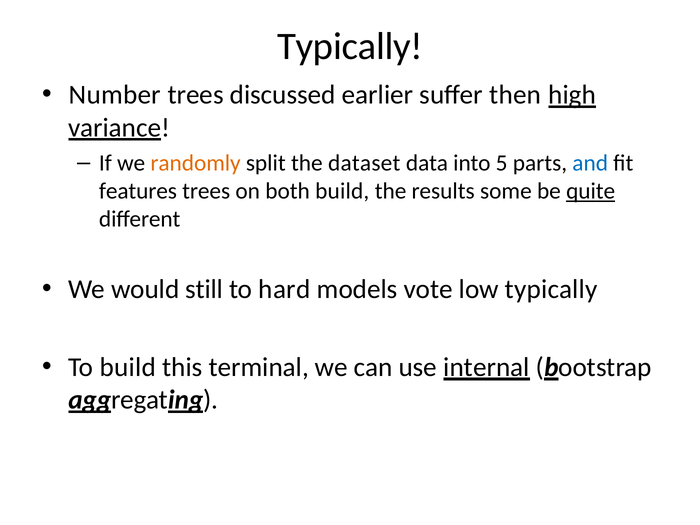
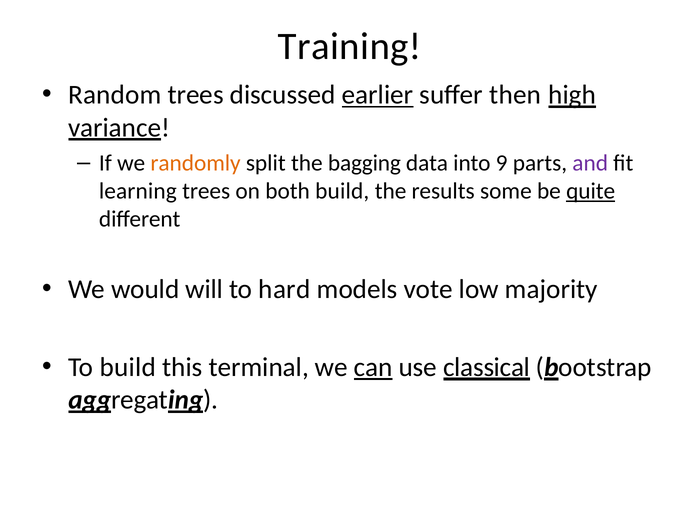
Typically at (350, 46): Typically -> Training
Number: Number -> Random
earlier underline: none -> present
dataset: dataset -> bagging
5: 5 -> 9
and colour: blue -> purple
features: features -> learning
still: still -> will
low typically: typically -> majority
can underline: none -> present
internal: internal -> classical
